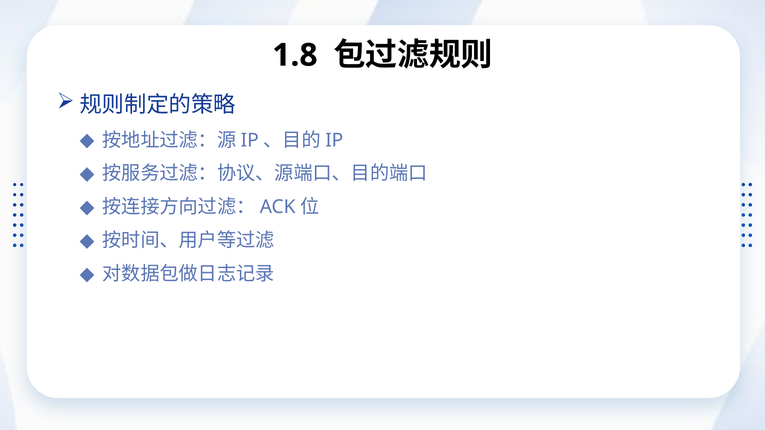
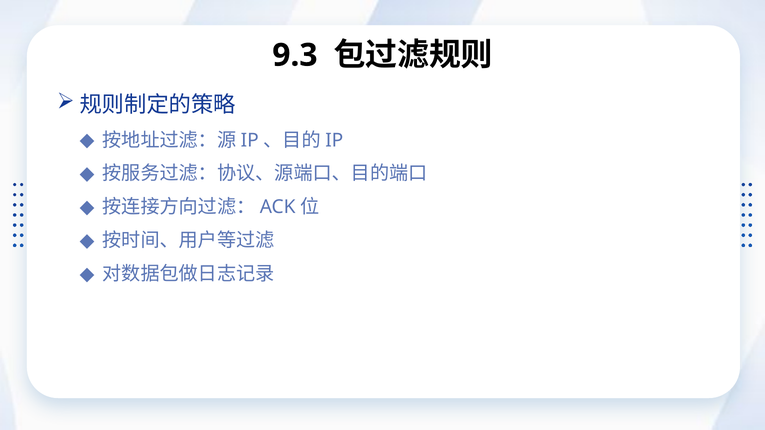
1.8: 1.8 -> 9.3
